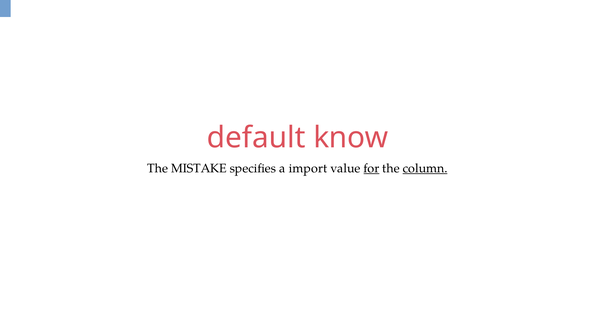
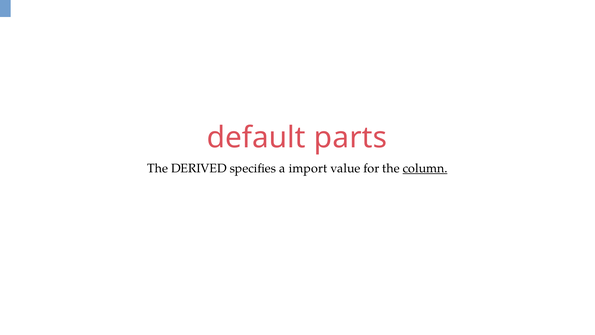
know: know -> parts
MISTAKE: MISTAKE -> DERIVED
for underline: present -> none
